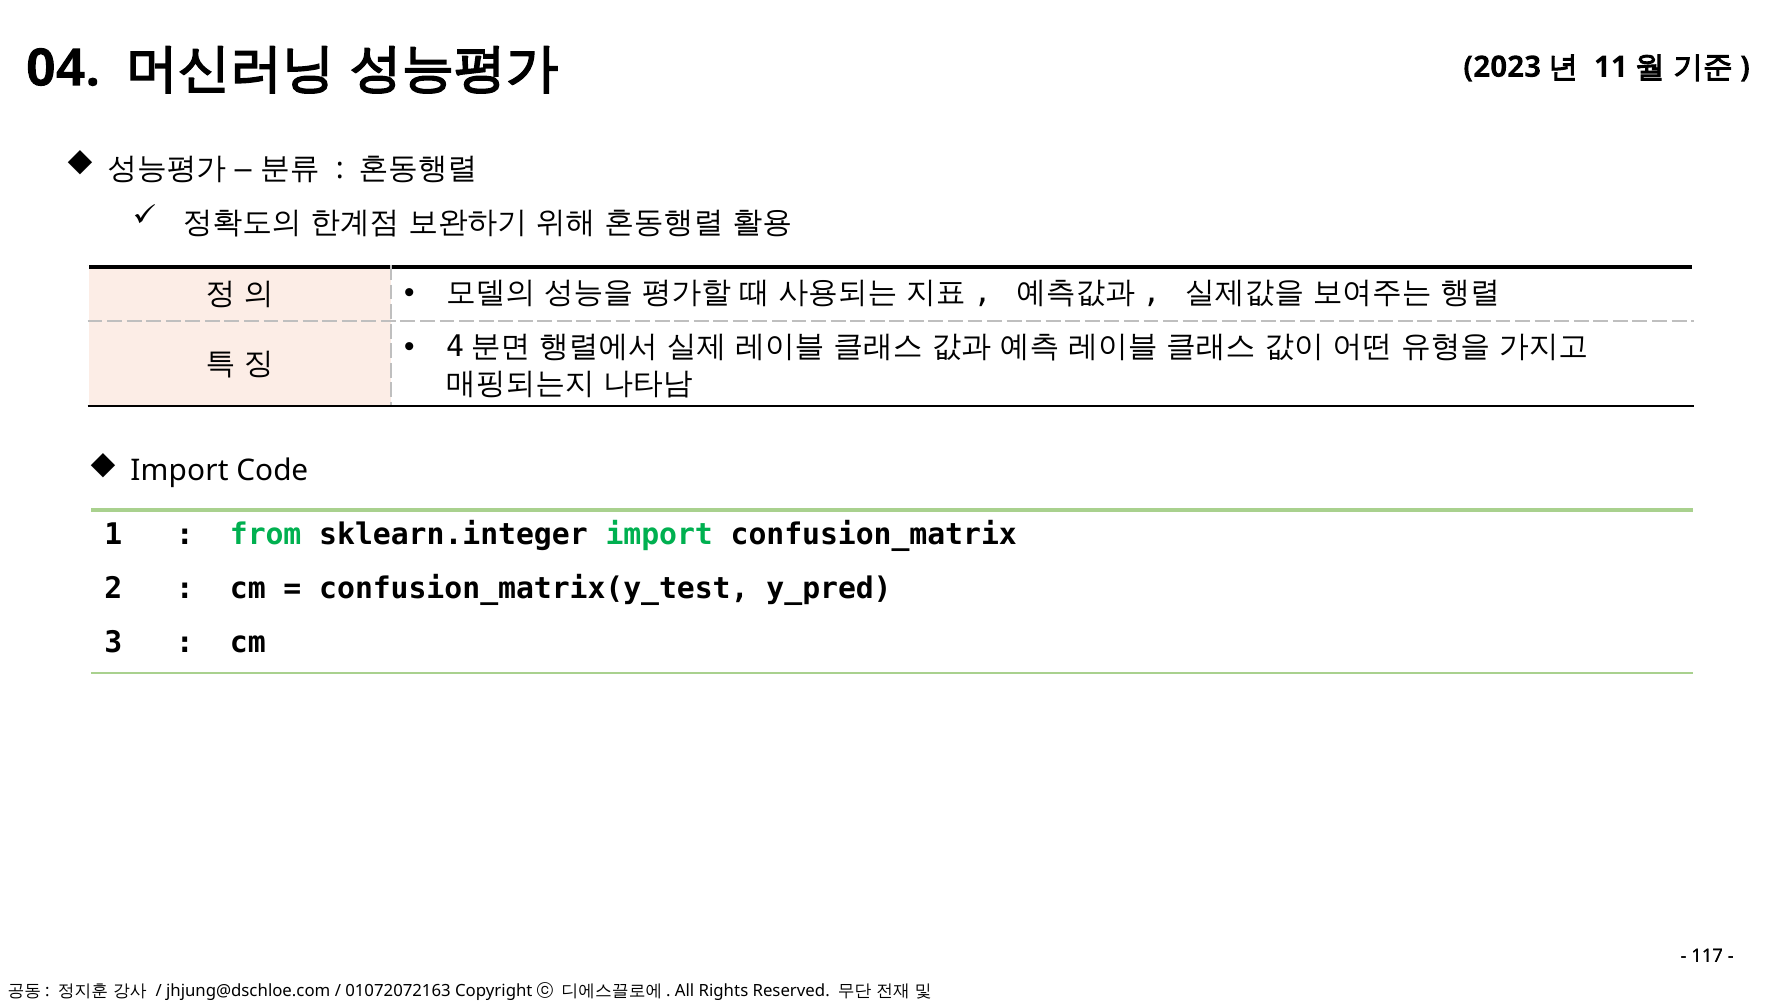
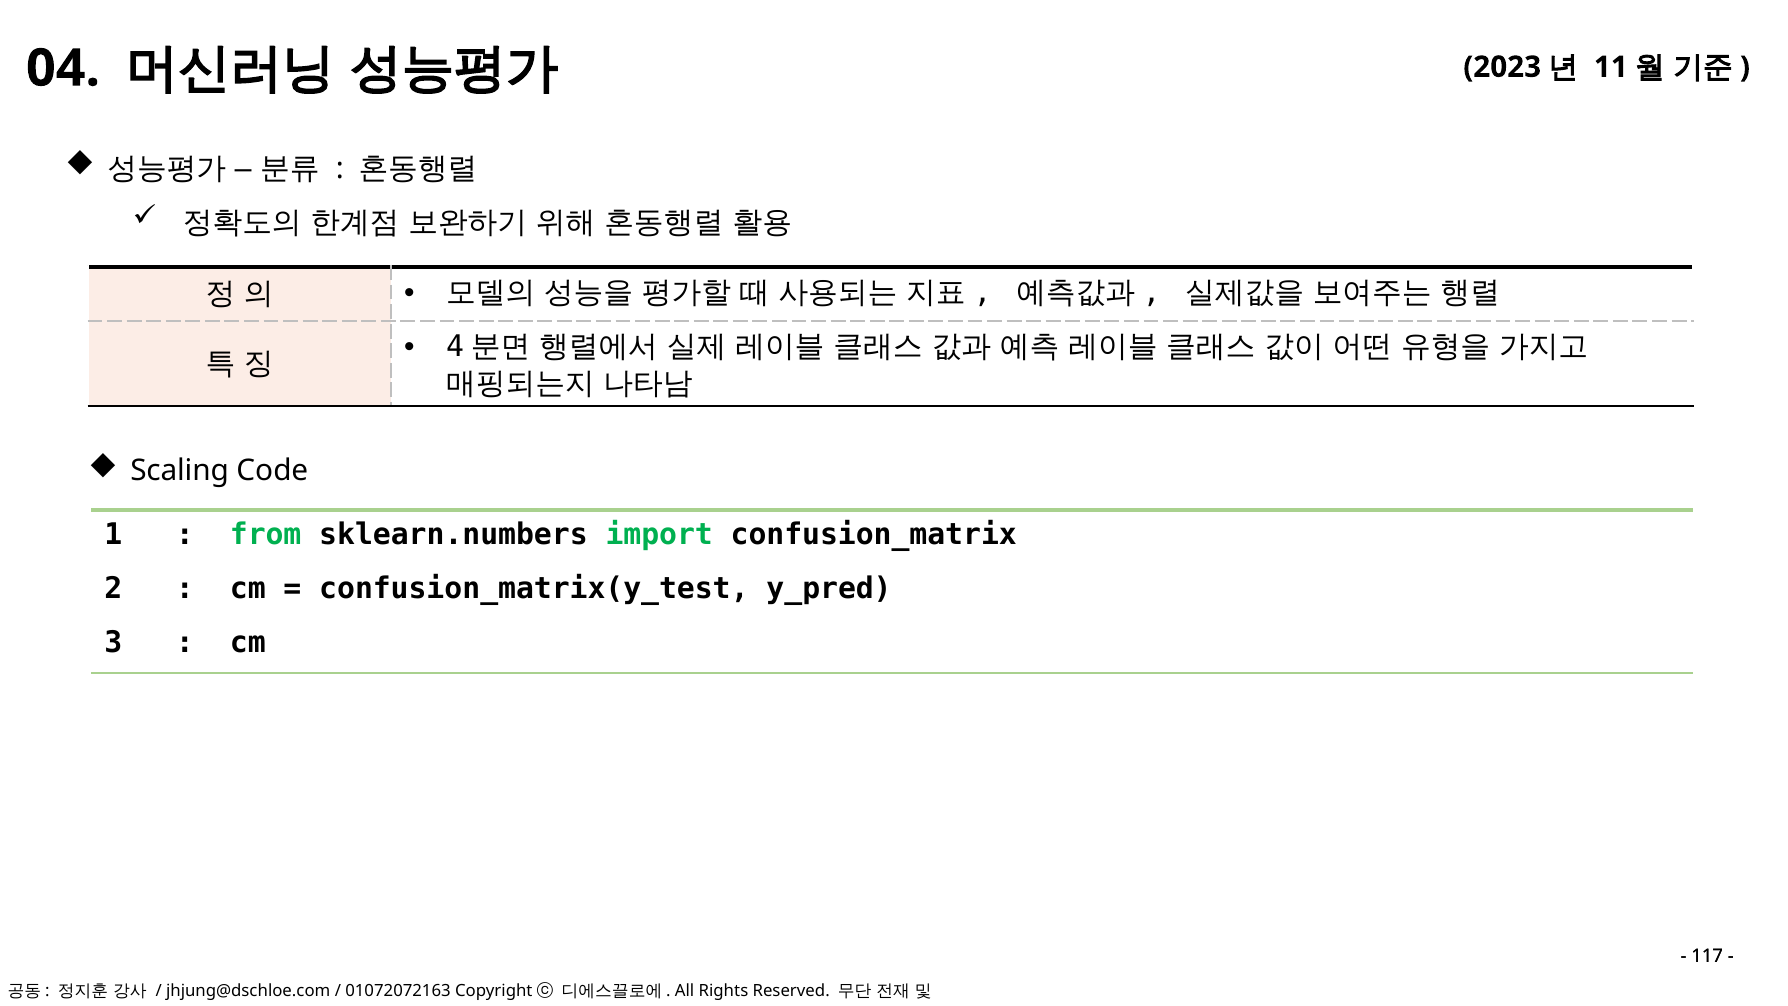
Import at (179, 471): Import -> Scaling
sklearn.integer: sklearn.integer -> sklearn.numbers
